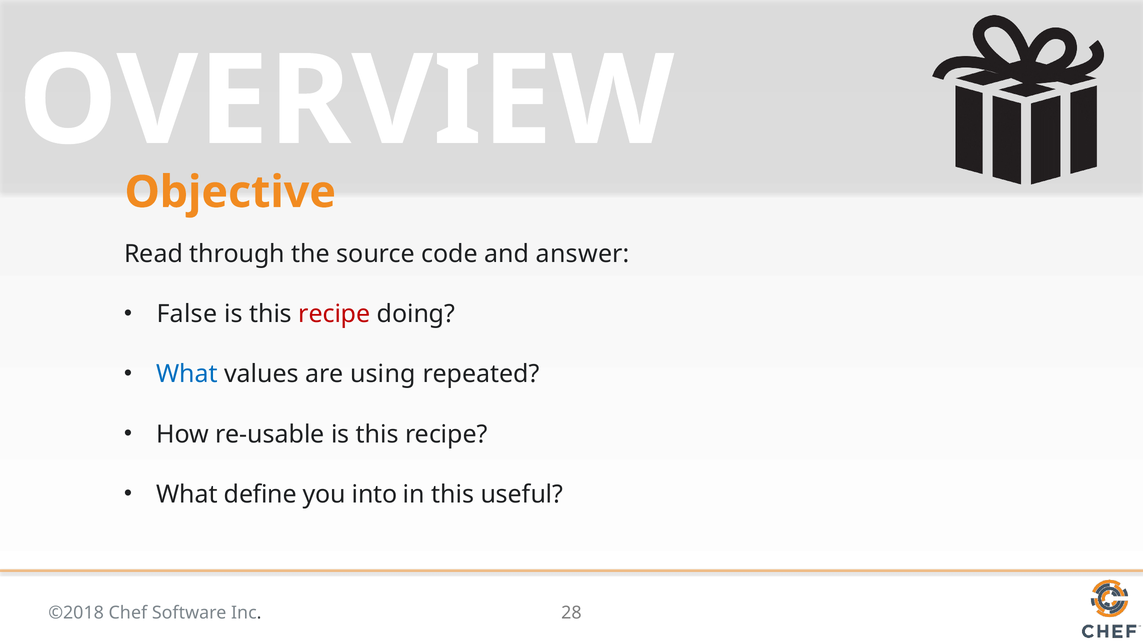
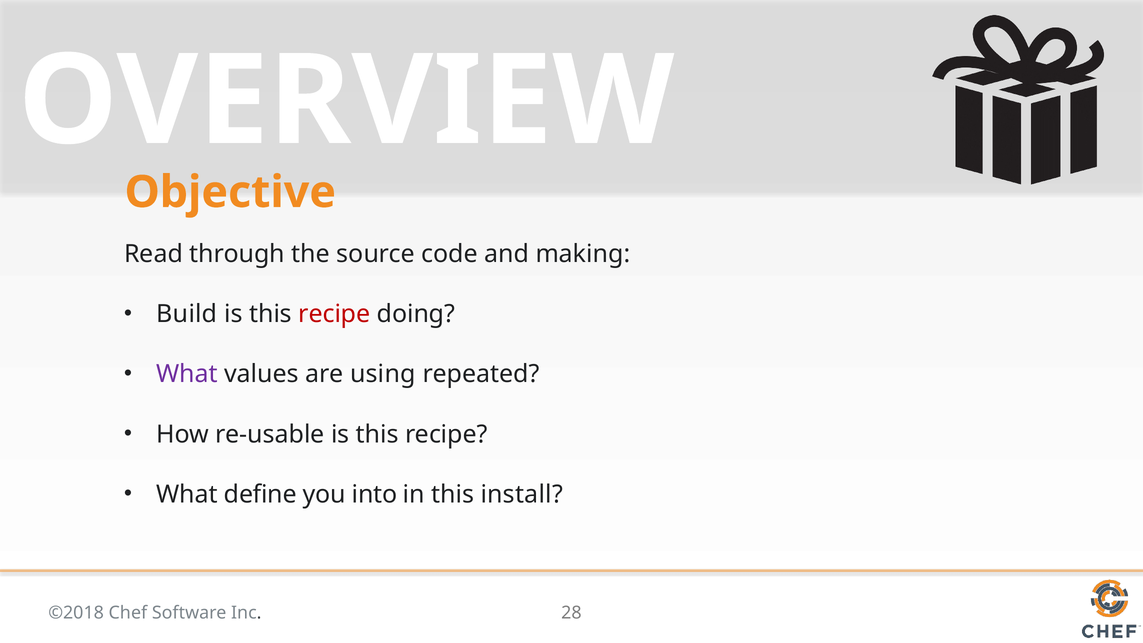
answer: answer -> making
False: False -> Build
What at (187, 374) colour: blue -> purple
useful: useful -> install
